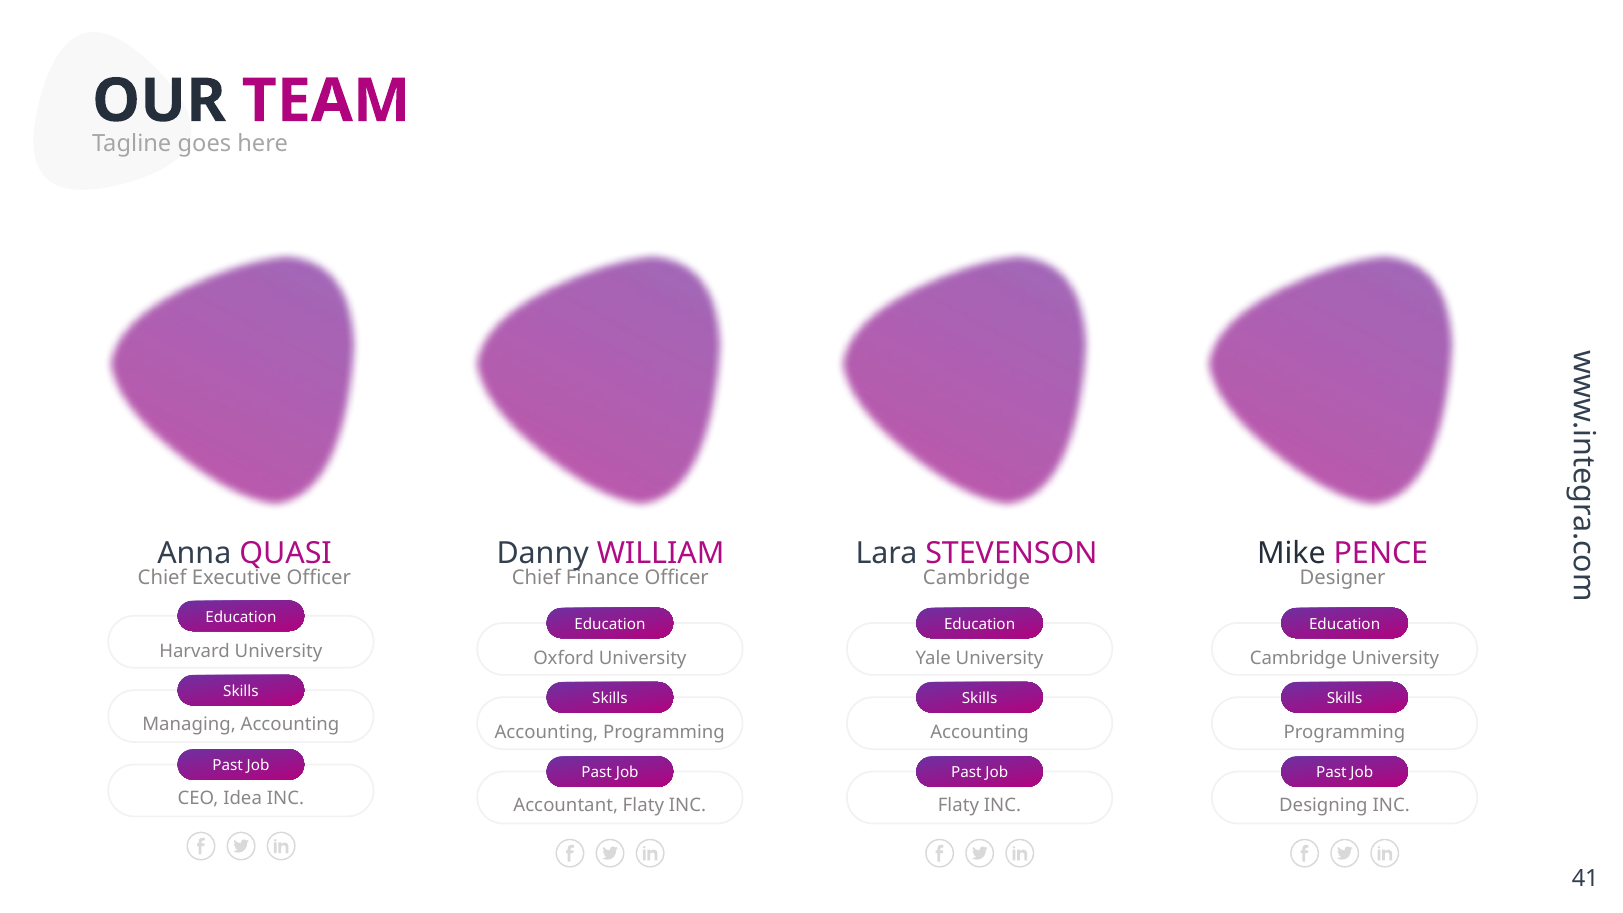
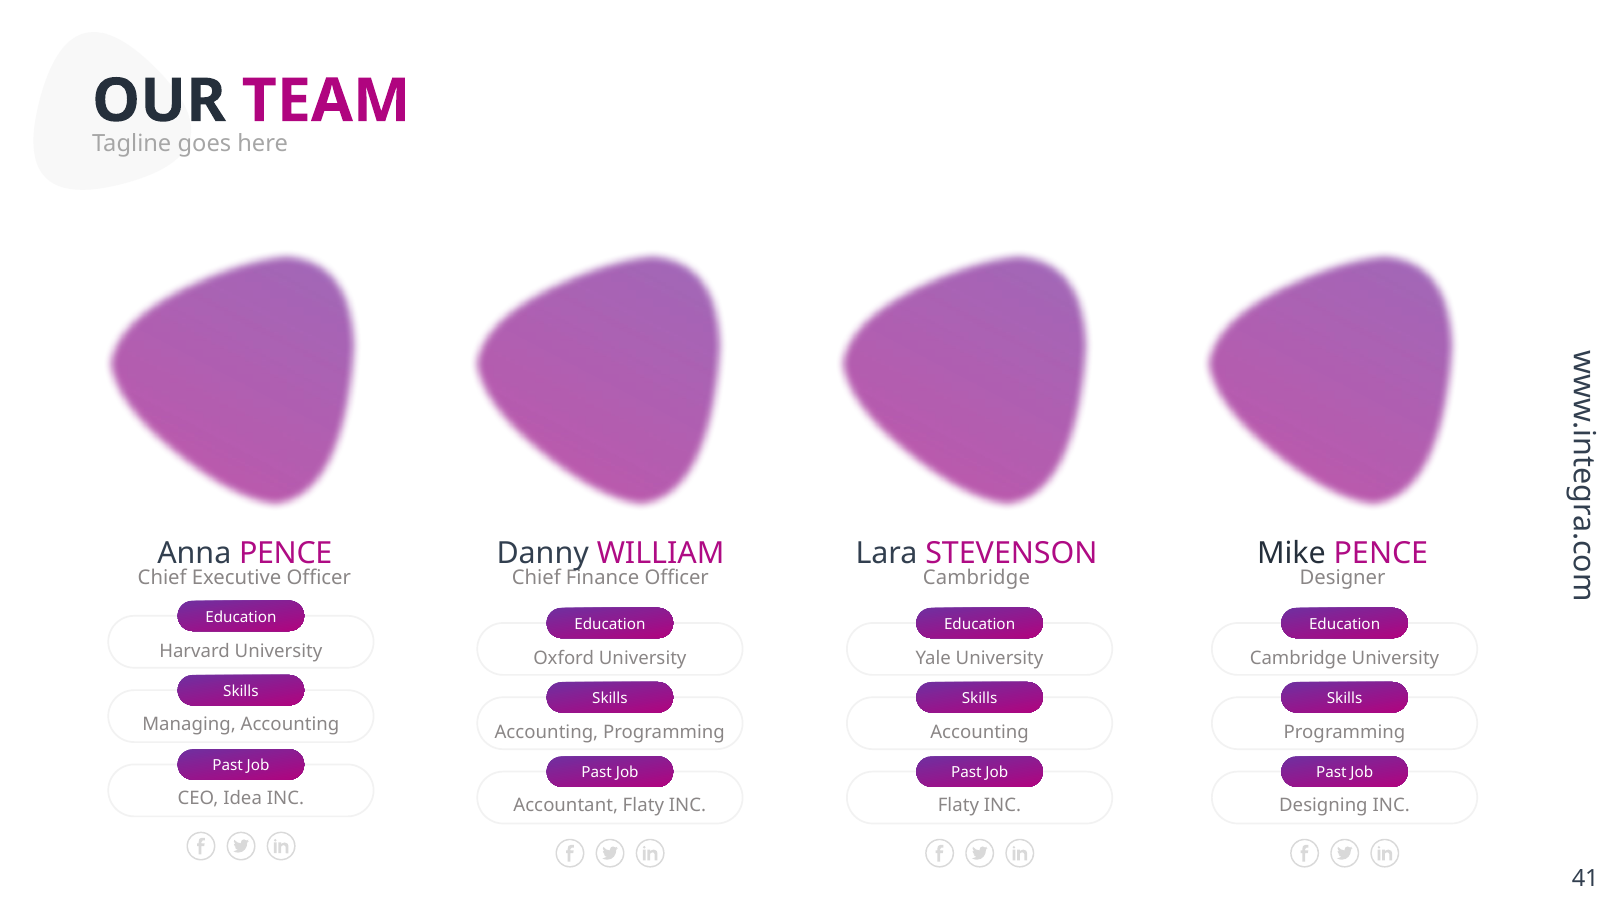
Anna QUASI: QUASI -> PENCE
